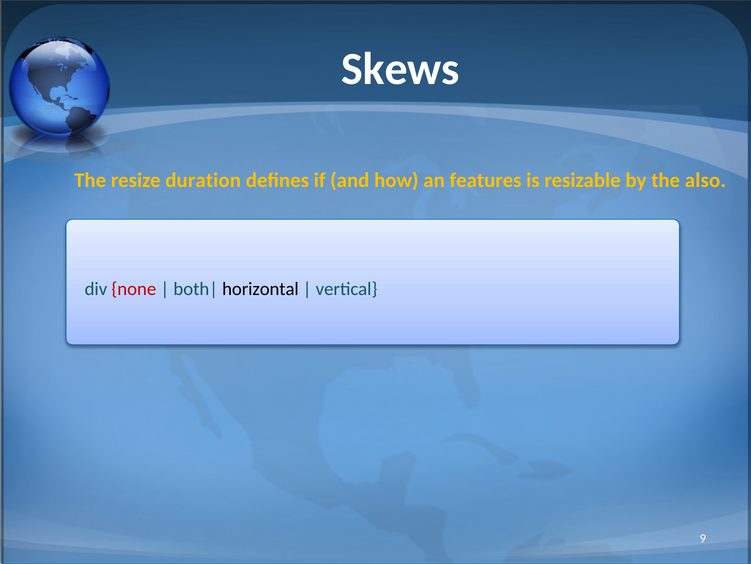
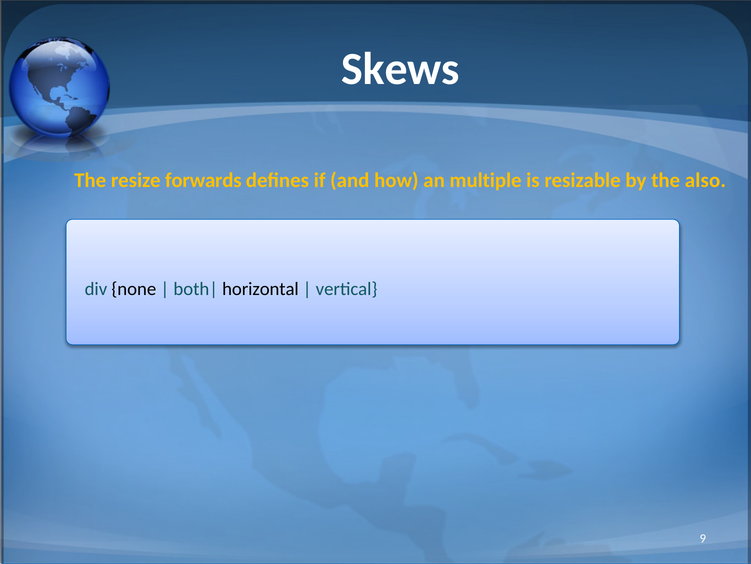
duration: duration -> forwards
features: features -> multiple
none colour: red -> black
